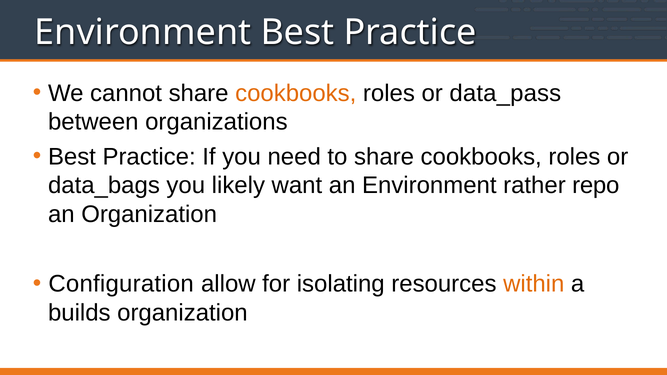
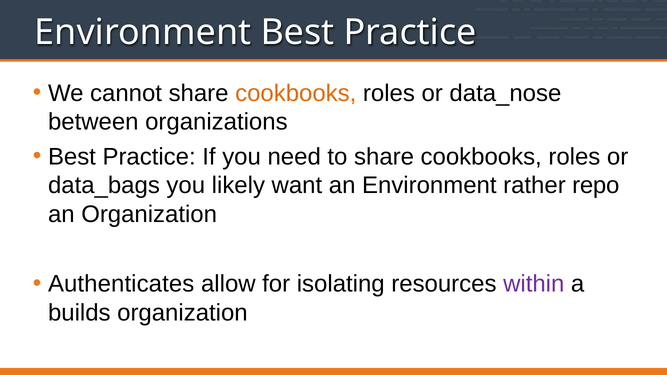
data_pass: data_pass -> data_nose
Configuration: Configuration -> Authenticates
within colour: orange -> purple
